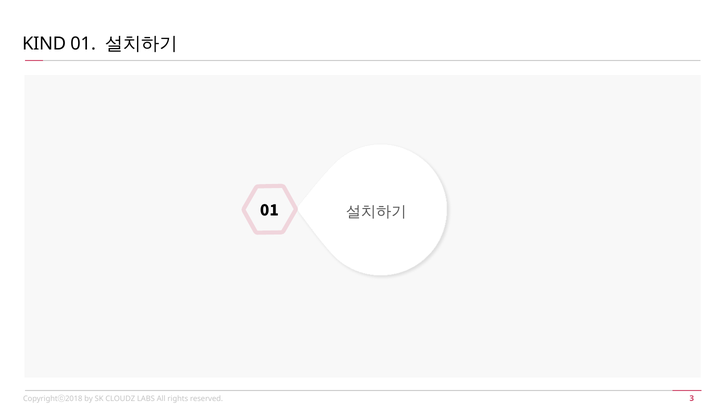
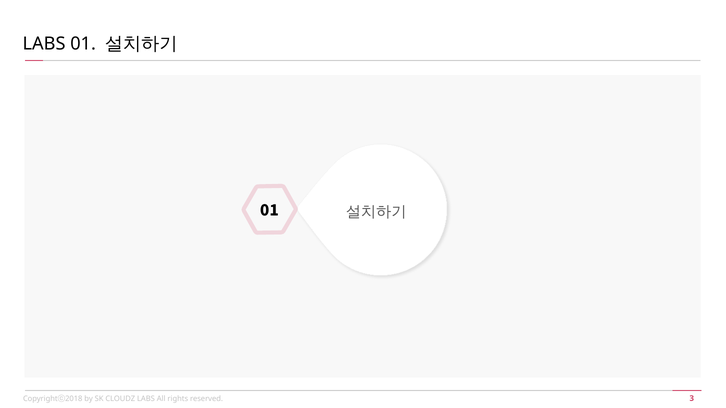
KIND at (44, 44): KIND -> LABS
